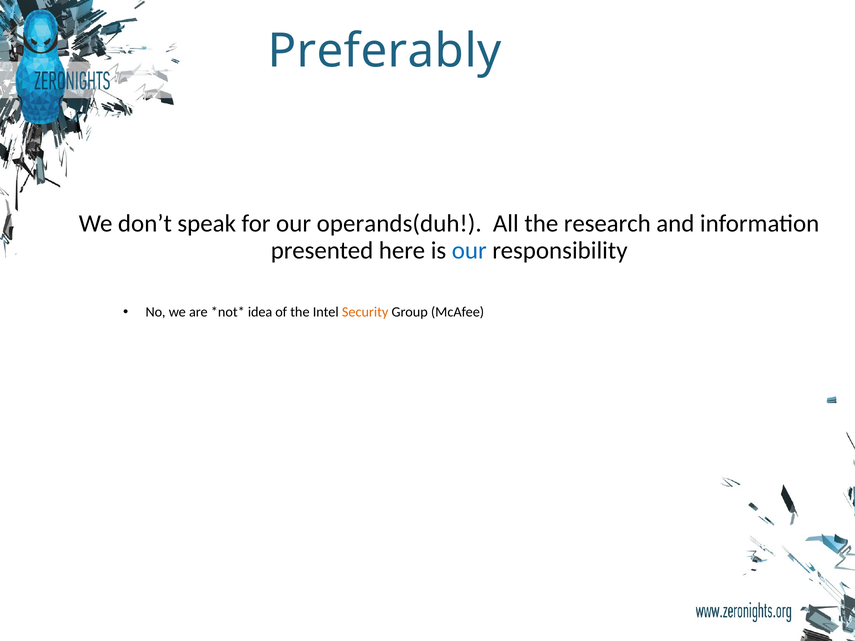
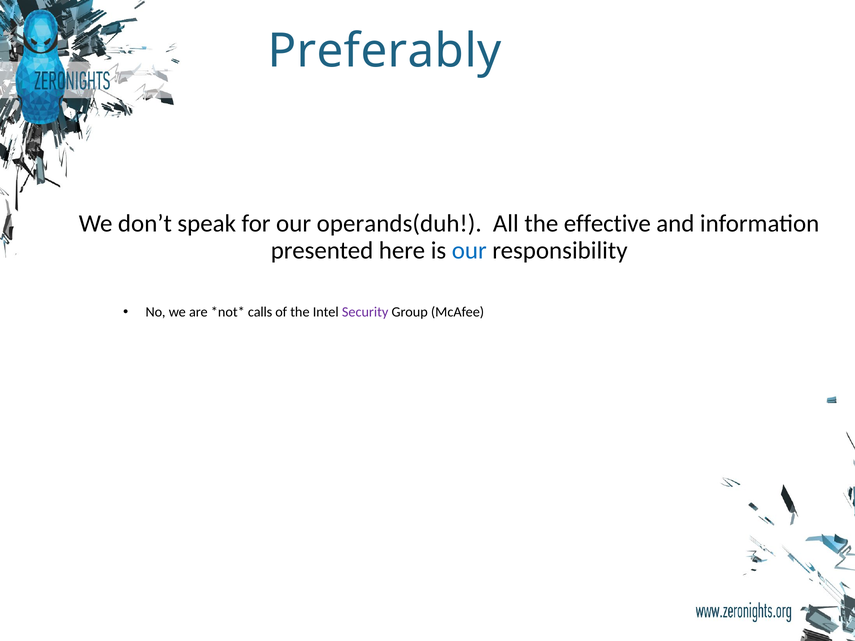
research: research -> effective
idea: idea -> calls
Security colour: orange -> purple
